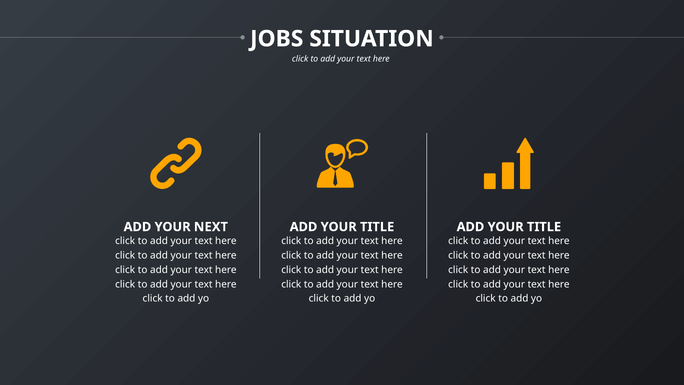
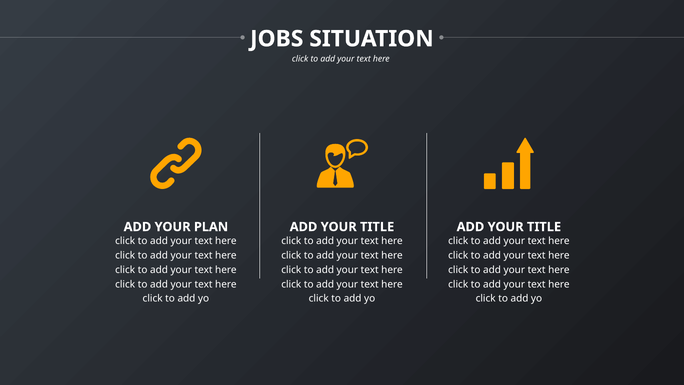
NEXT: NEXT -> PLAN
